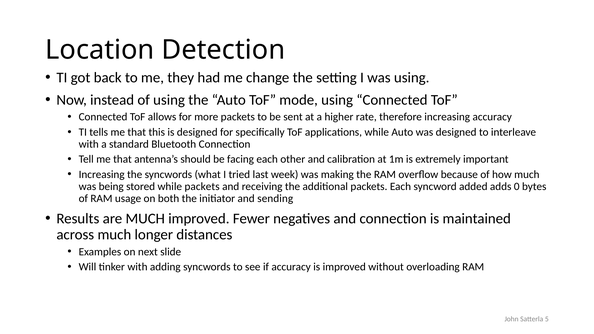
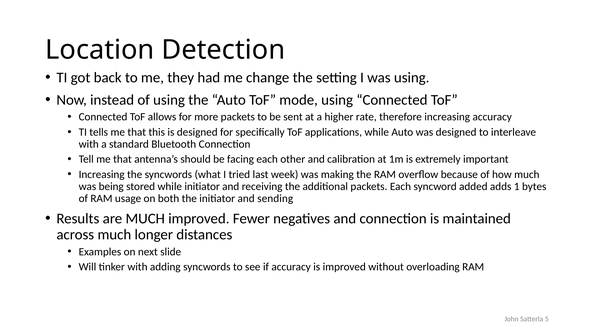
while packets: packets -> initiator
0: 0 -> 1
